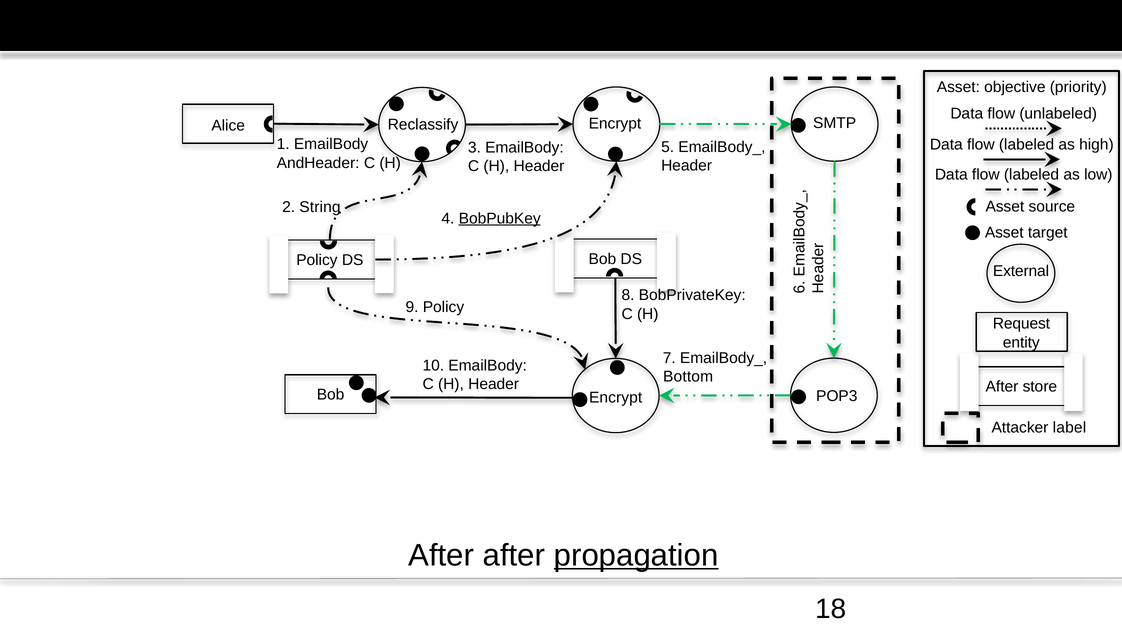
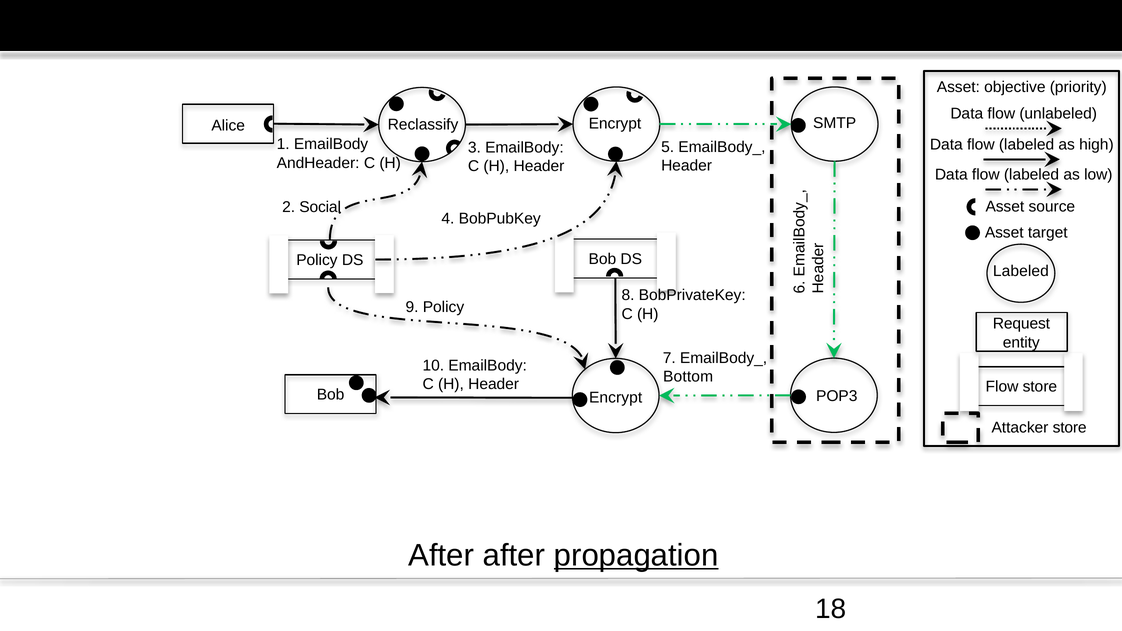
String: String -> Social
BobPubKey underline: present -> none
External at (1021, 271): External -> Labeled
After at (1002, 387): After -> Flow
Attacker label: label -> store
